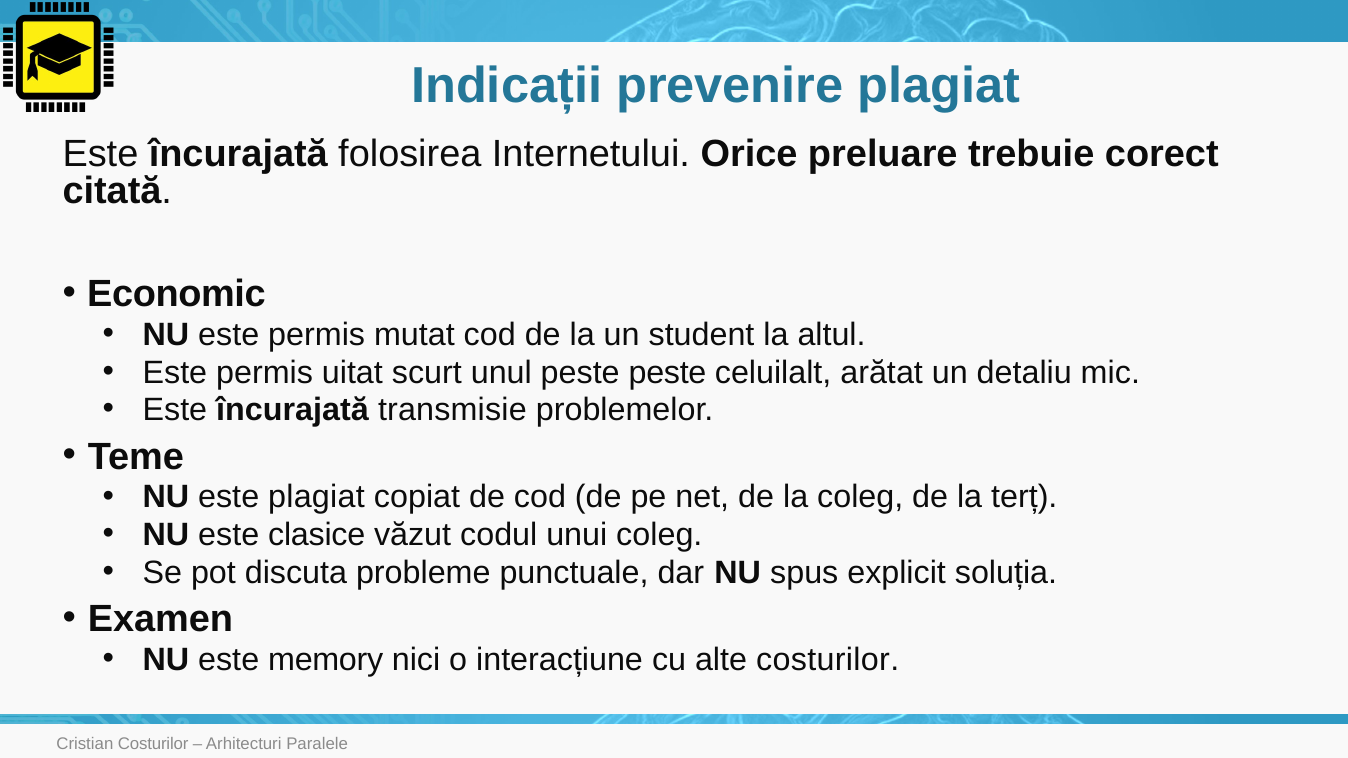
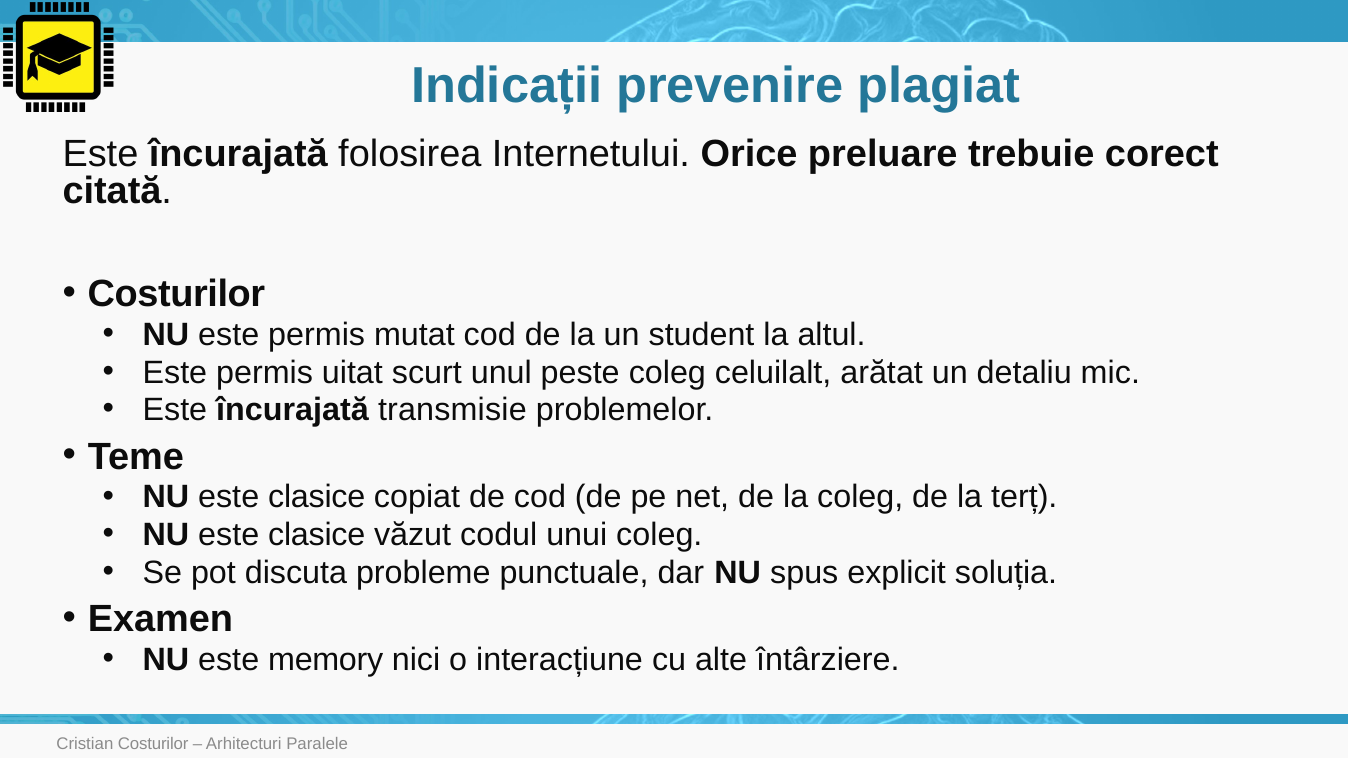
Economic at (176, 294): Economic -> Costurilor
peste peste: peste -> coleg
plagiat at (316, 497): plagiat -> clasice
alte costurilor: costurilor -> întârziere
